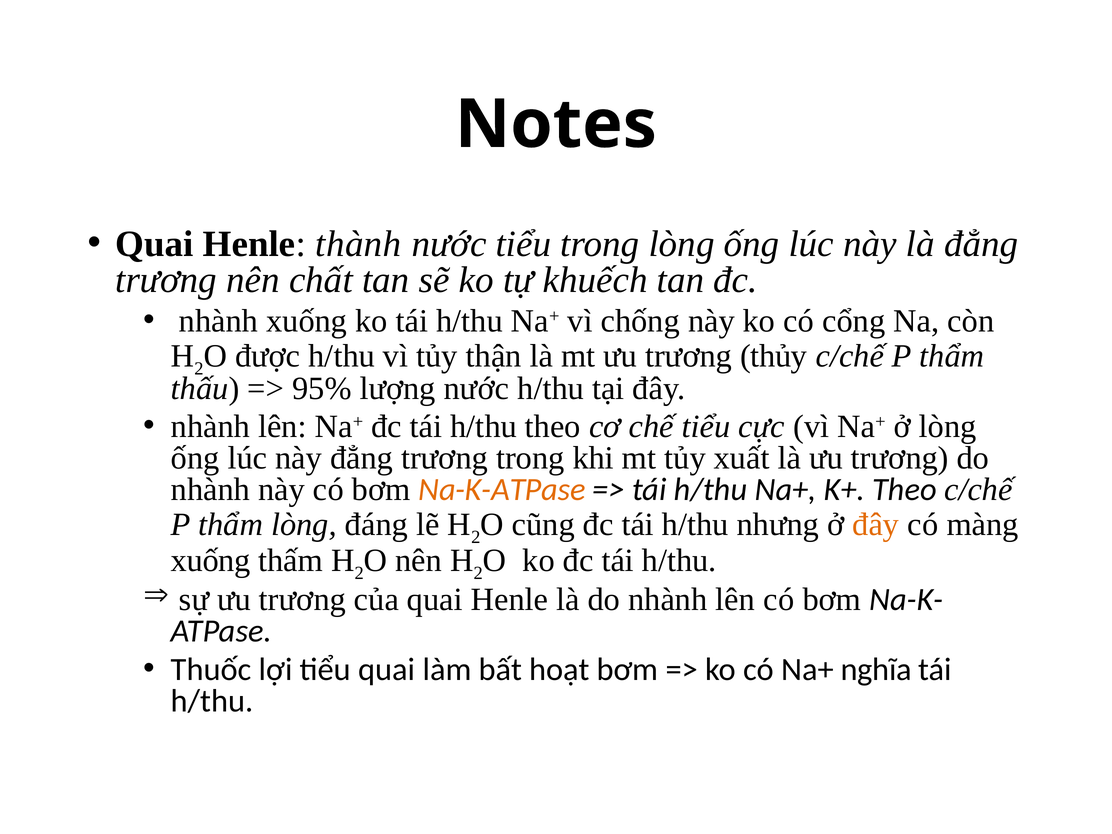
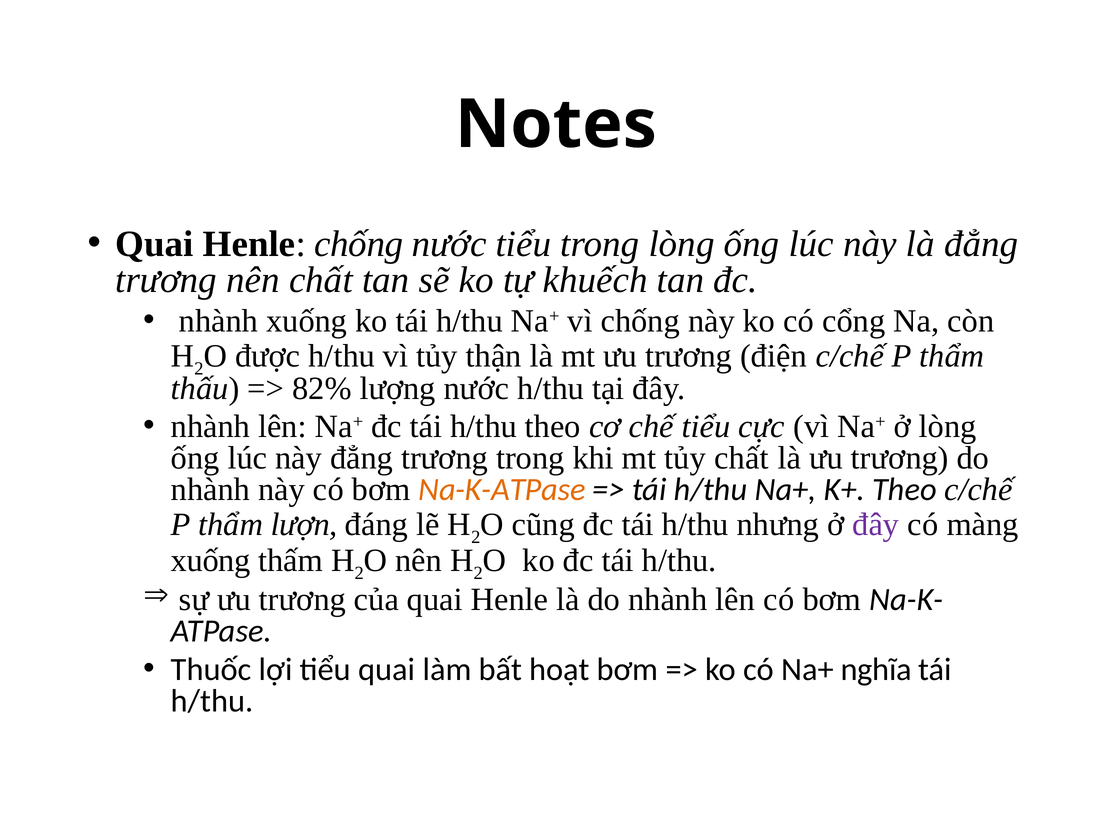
Henle thành: thành -> chống
thủy: thủy -> điện
95%: 95% -> 82%
tủy xuất: xuất -> chất
thẩm lòng: lòng -> lượn
đây at (876, 525) colour: orange -> purple
